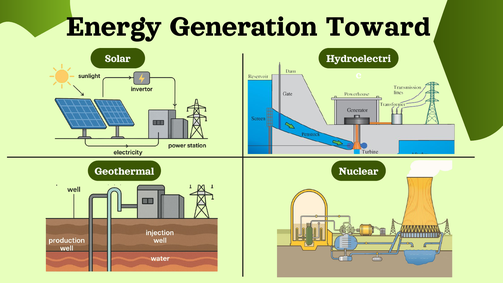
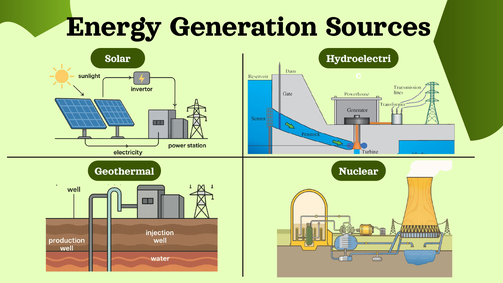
Toward: Toward -> Sources
